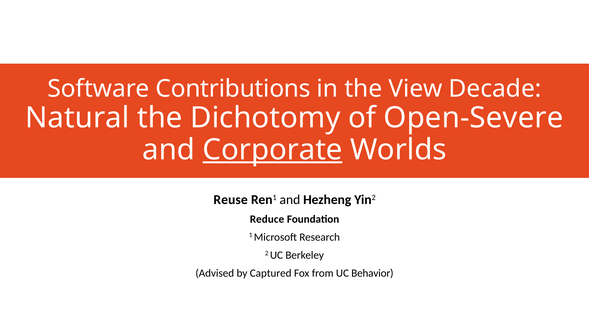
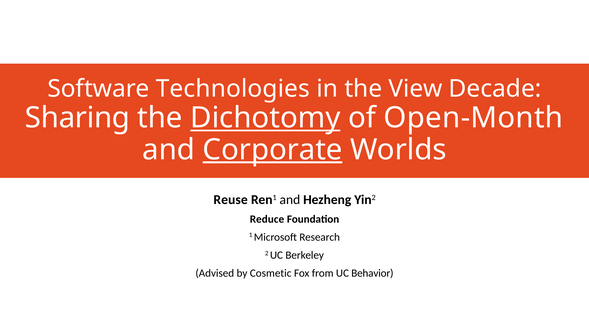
Contributions: Contributions -> Technologies
Natural: Natural -> Sharing
Dichotomy underline: none -> present
Open-Severe: Open-Severe -> Open-Month
Captured: Captured -> Cosmetic
